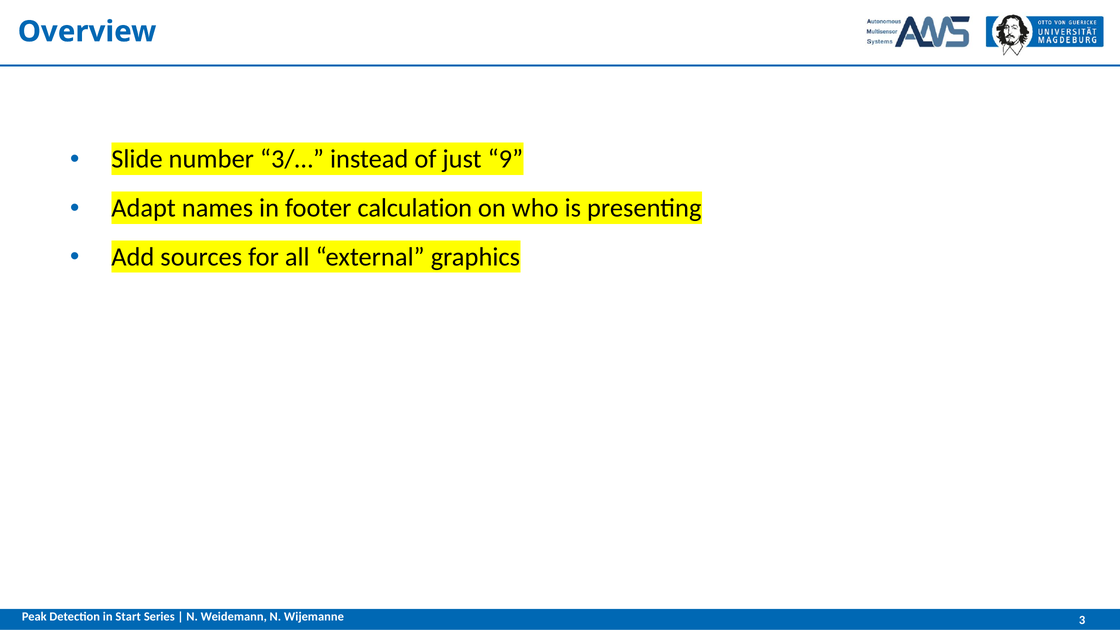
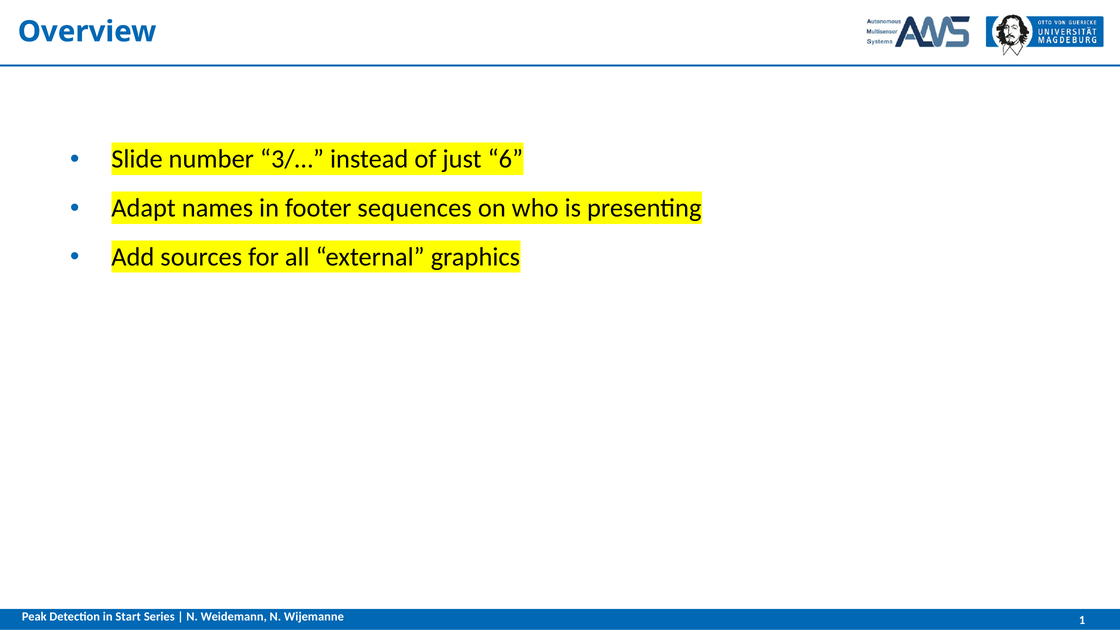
9: 9 -> 6
calculation: calculation -> sequences
3: 3 -> 1
